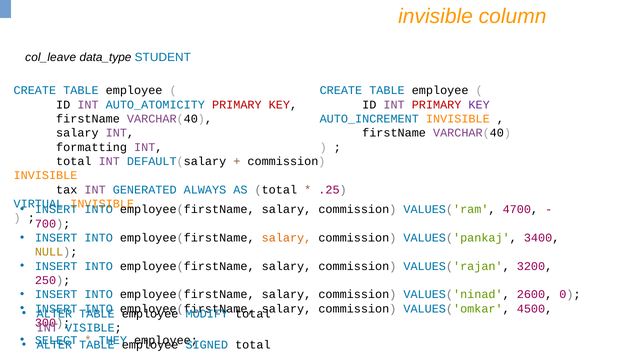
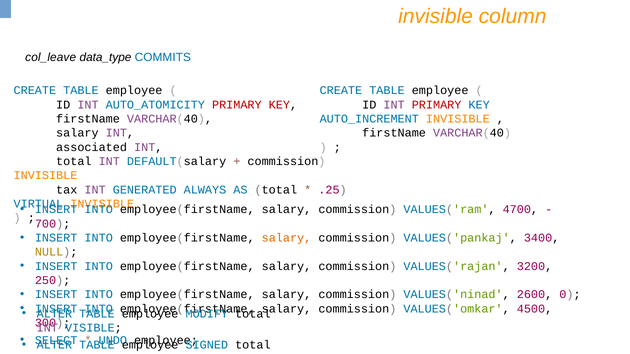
STUDENT: STUDENT -> COMMITS
KEY at (479, 105) colour: purple -> blue
formatting: formatting -> associated
THEY: THEY -> UNDO
